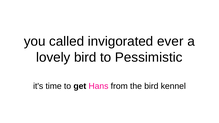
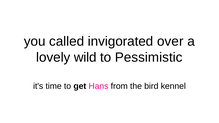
ever: ever -> over
lovely bird: bird -> wild
